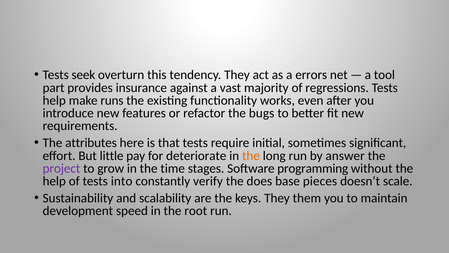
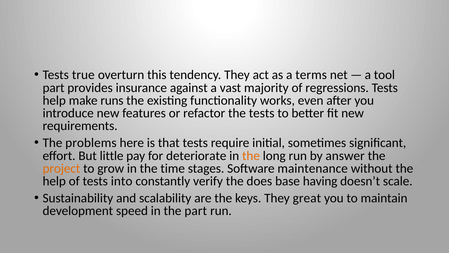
seek: seek -> true
errors: errors -> terms
the bugs: bugs -> tests
attributes: attributes -> problems
project colour: purple -> orange
programming: programming -> maintenance
pieces: pieces -> having
them: them -> great
the root: root -> part
